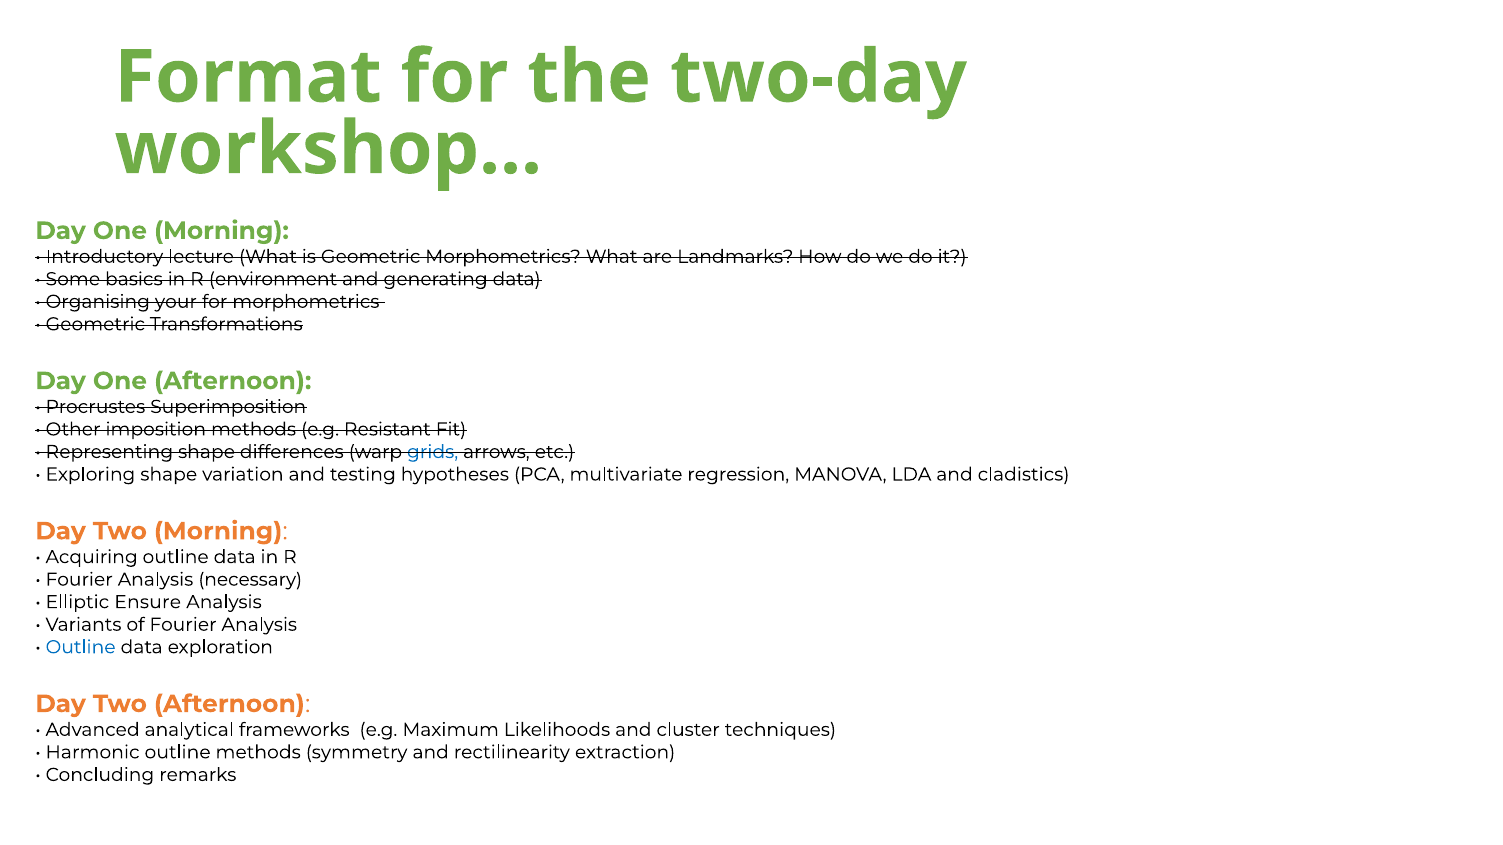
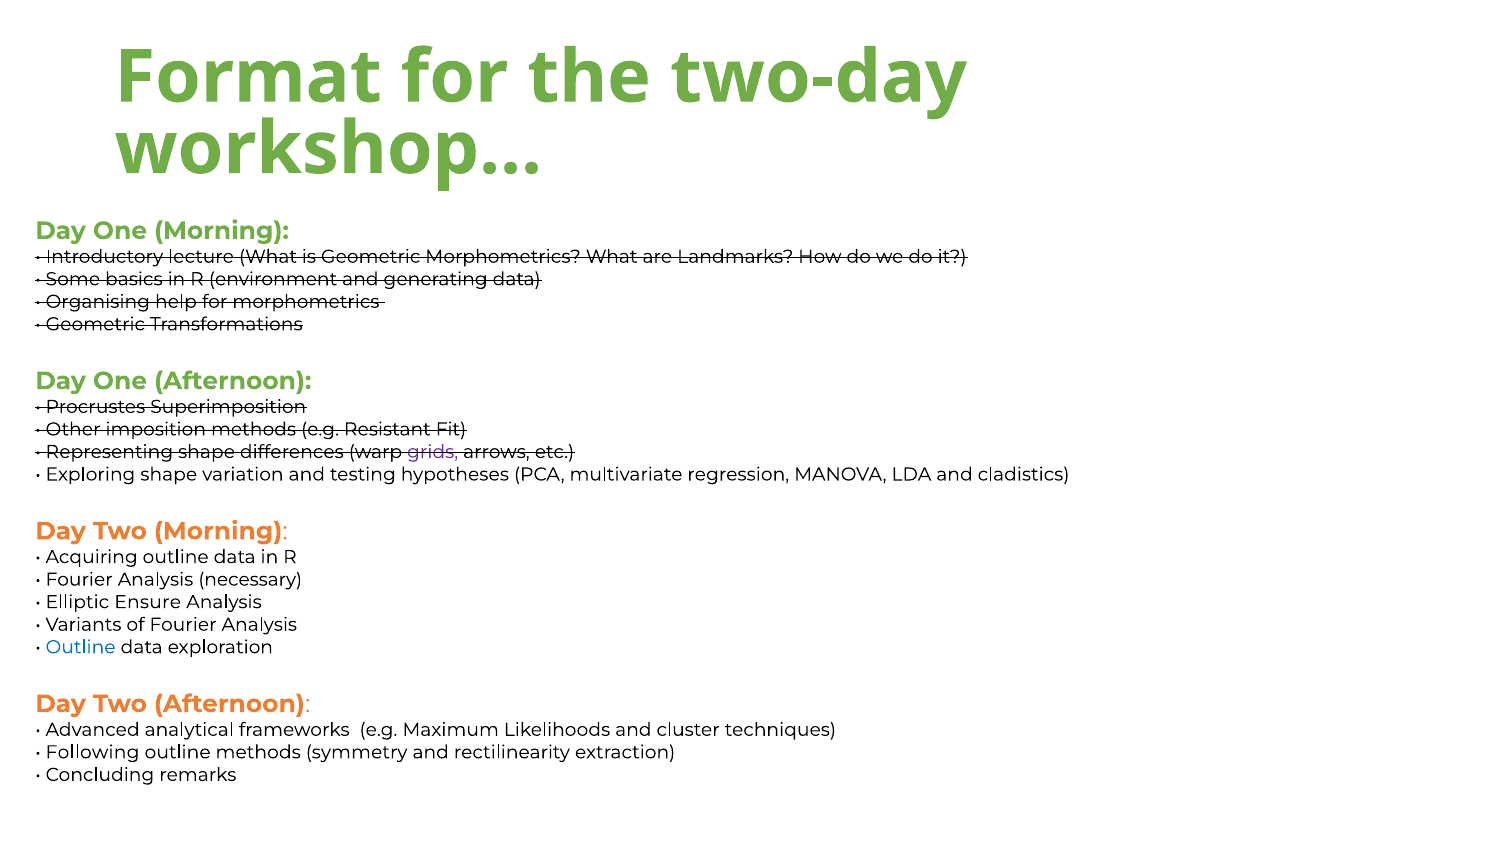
your: your -> help
grids colour: blue -> purple
Harmonic: Harmonic -> Following
